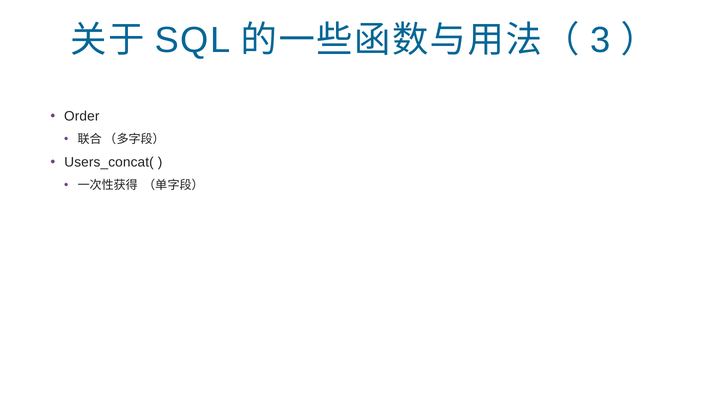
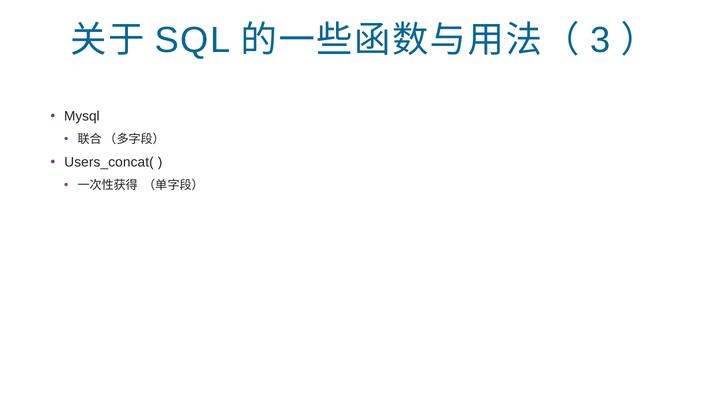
Order: Order -> Mysql
